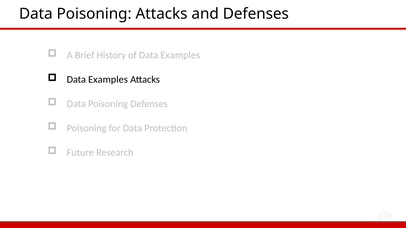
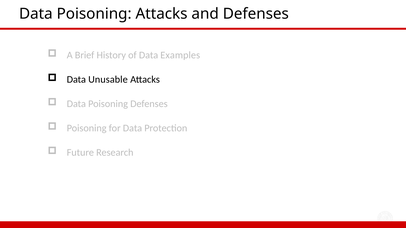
Examples at (108, 80): Examples -> Unusable
